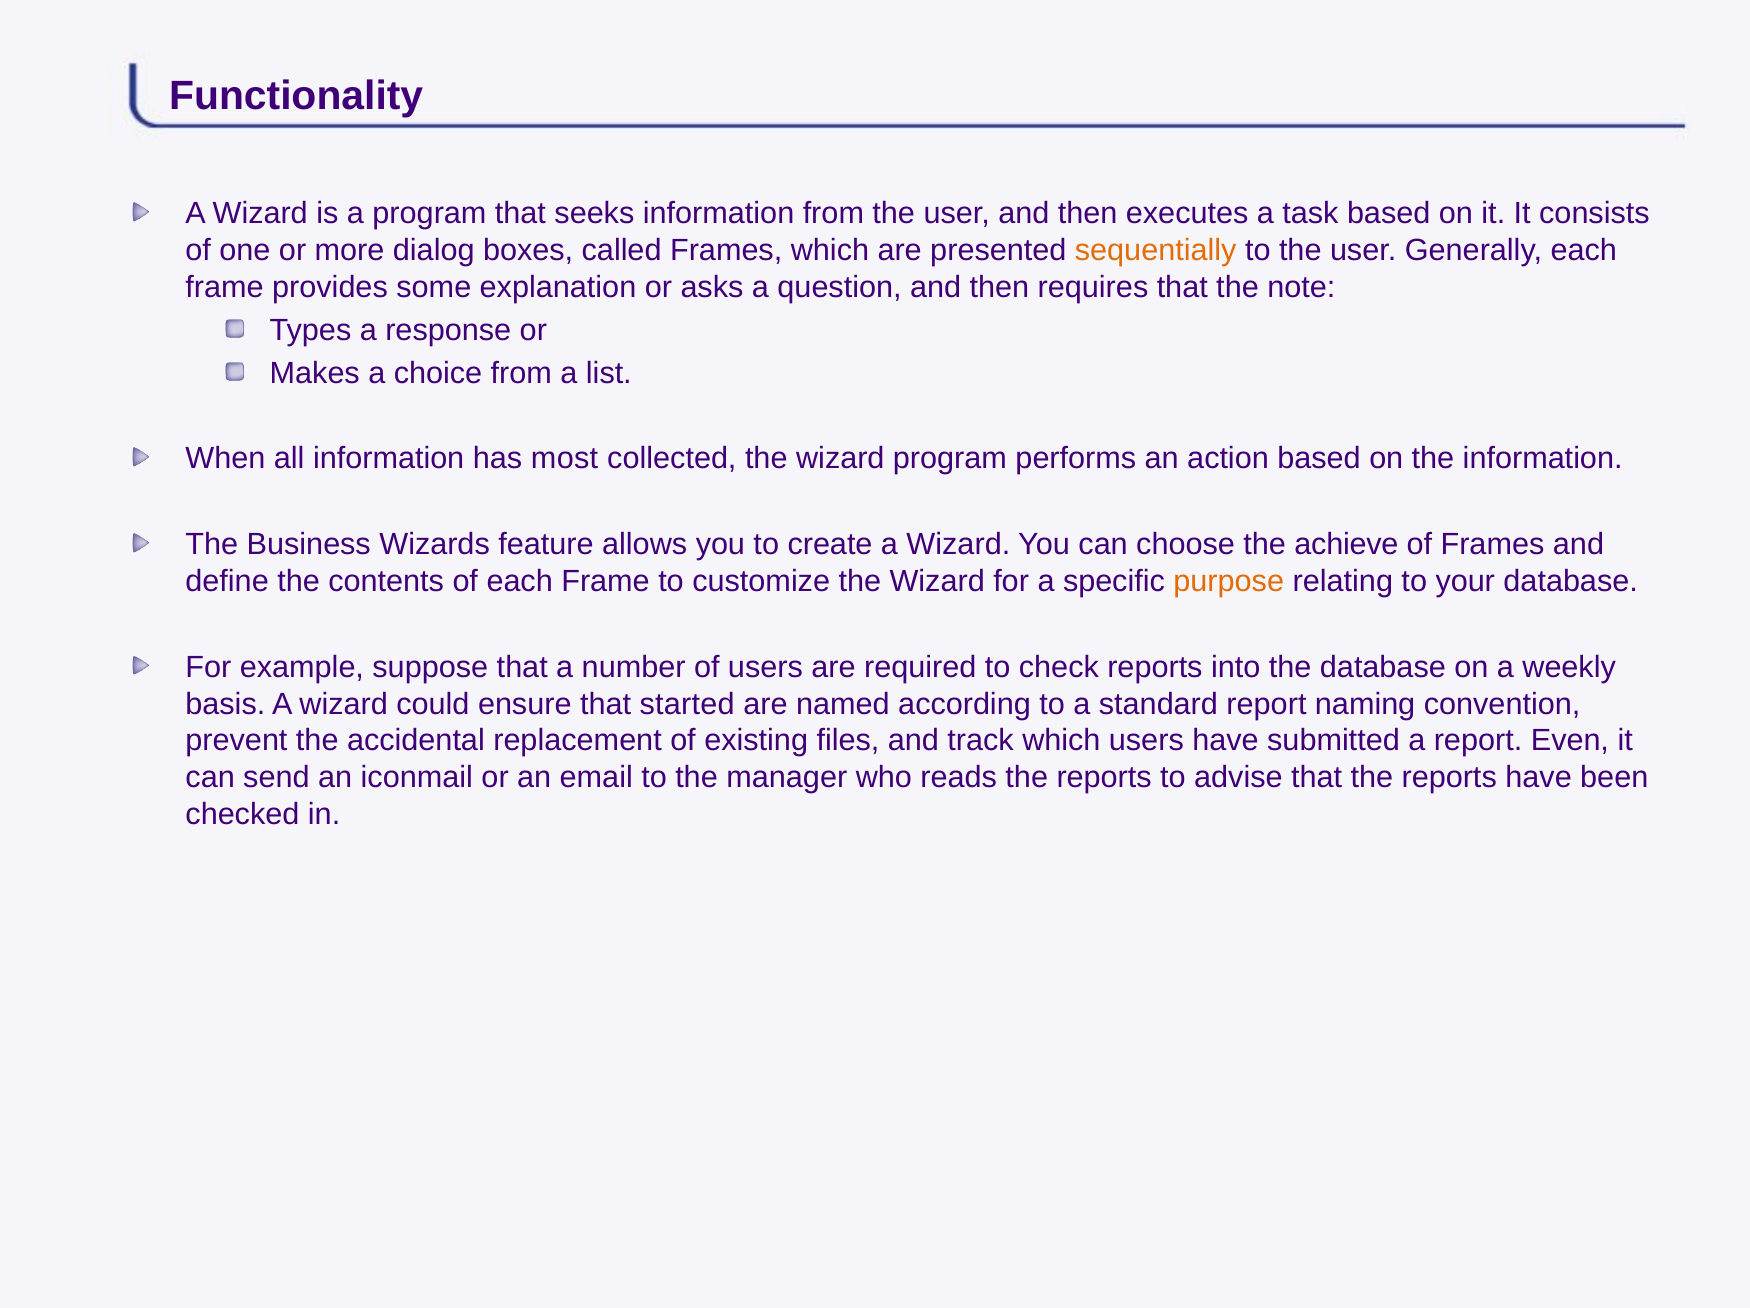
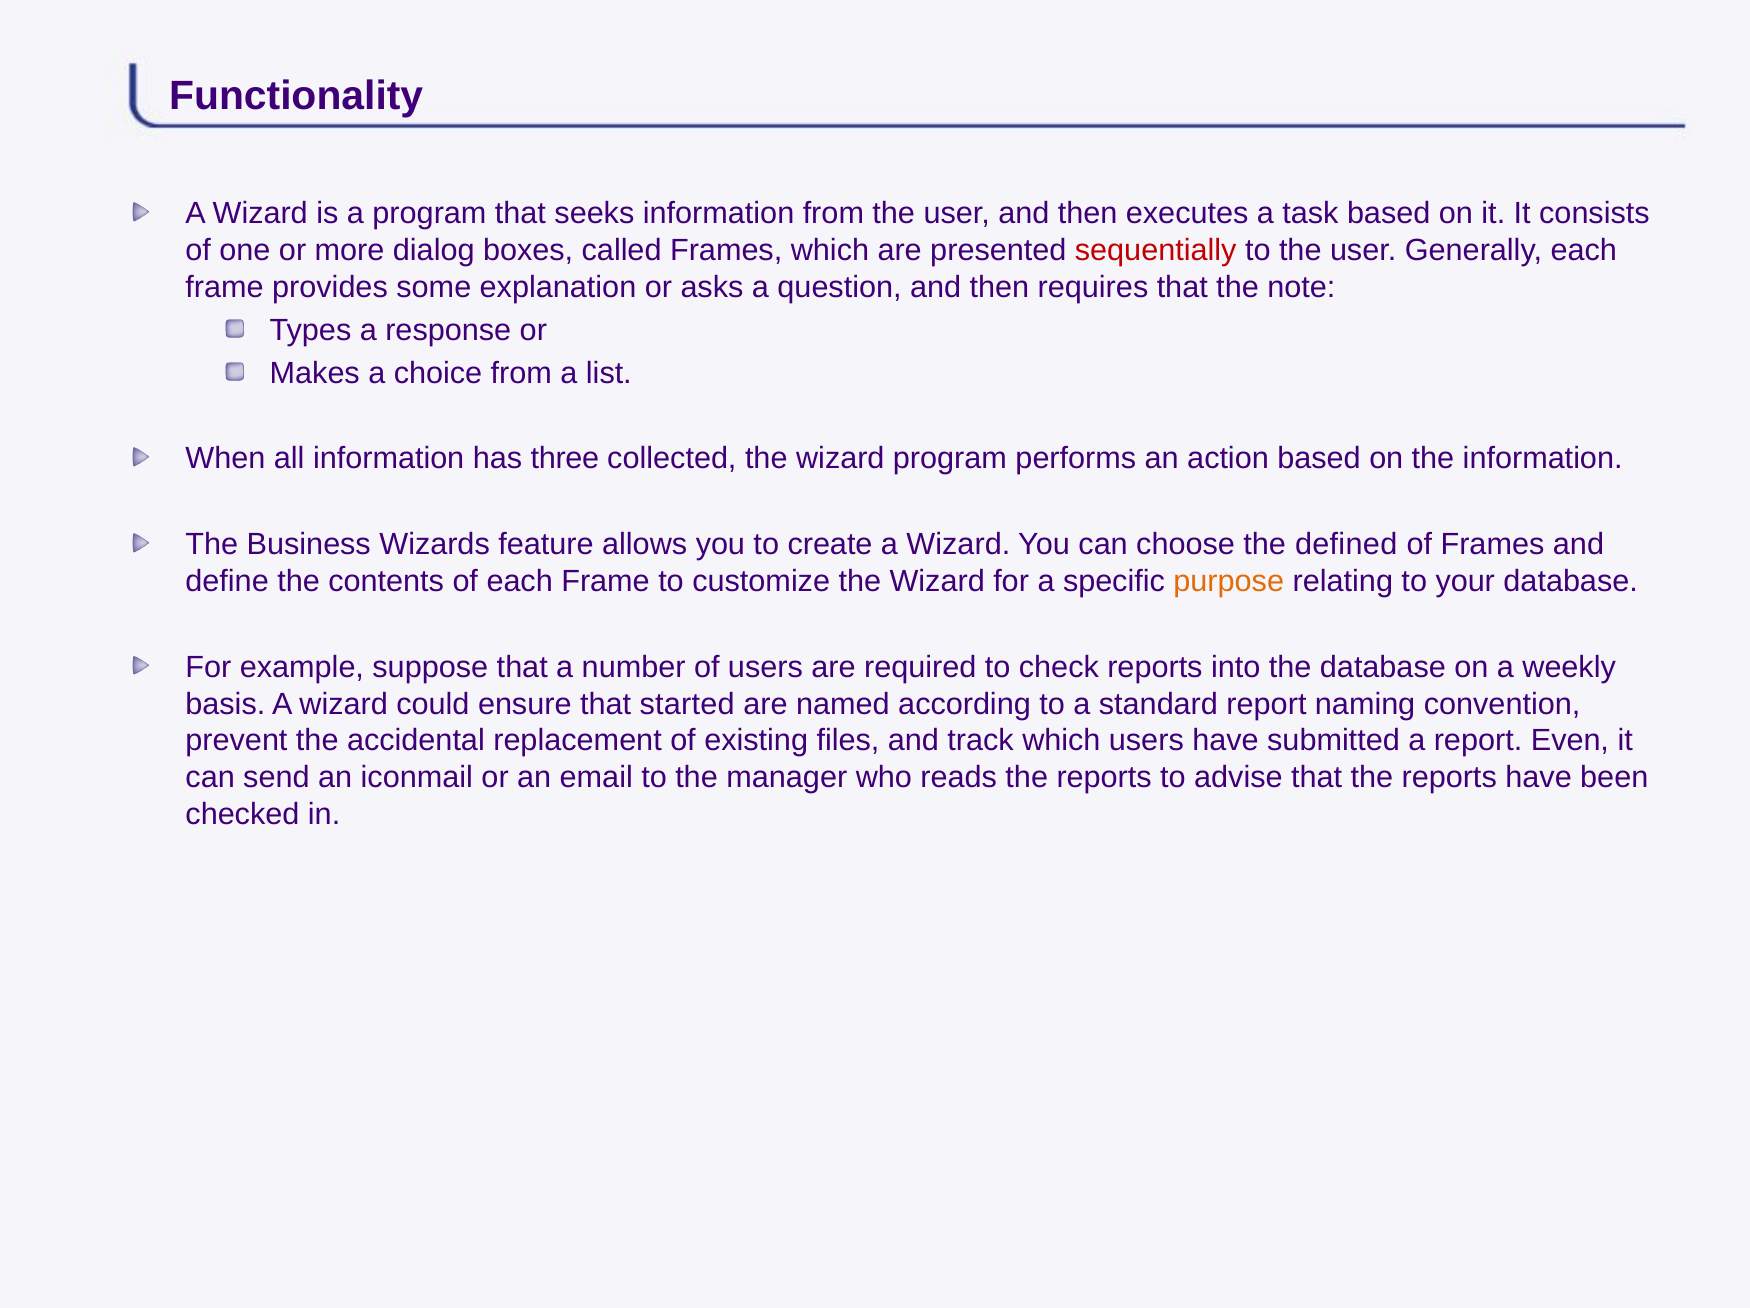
sequentially colour: orange -> red
most: most -> three
achieve: achieve -> defined
